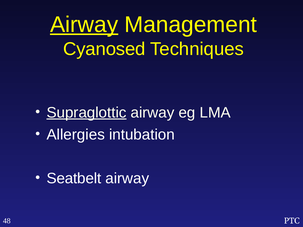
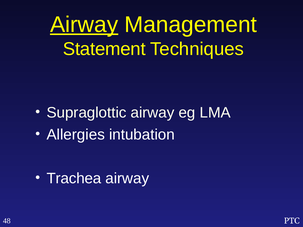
Cyanosed: Cyanosed -> Statement
Supraglottic underline: present -> none
Seatbelt: Seatbelt -> Trachea
